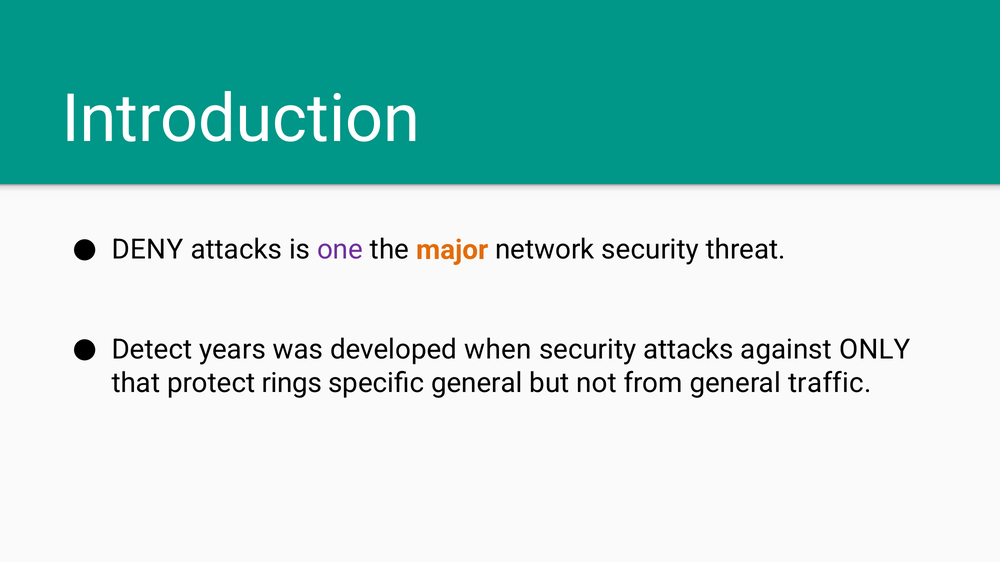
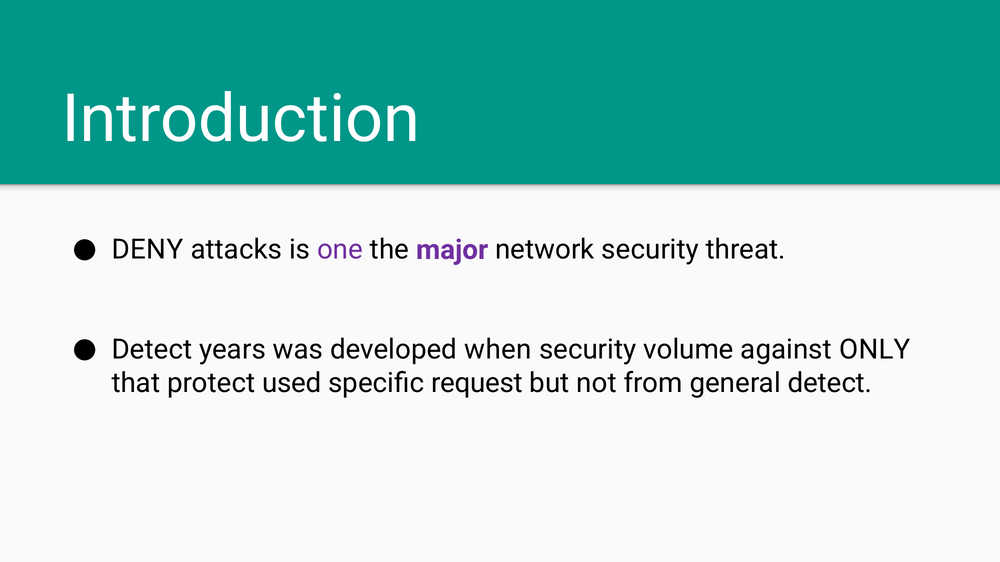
major colour: orange -> purple
security attacks: attacks -> volume
rings: rings -> used
specific general: general -> request
general traffic: traffic -> detect
